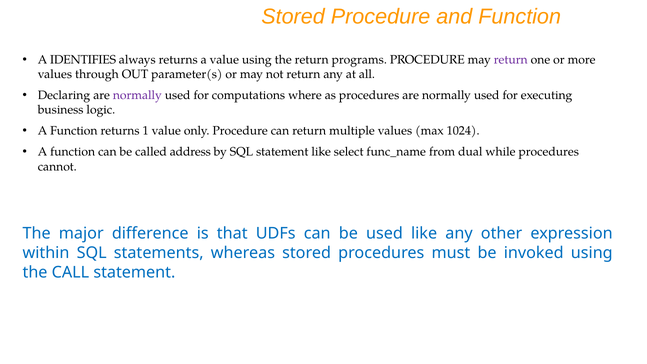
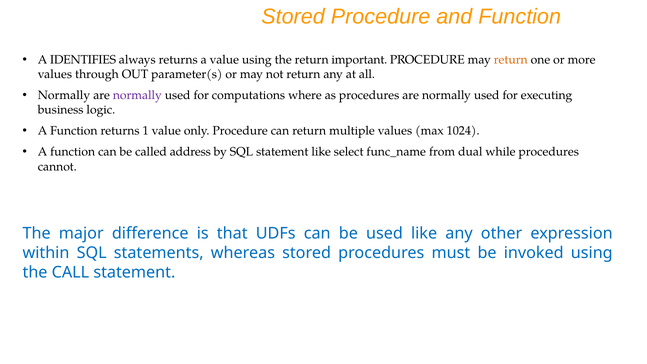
programs: programs -> important
return at (511, 60) colour: purple -> orange
Declaring at (64, 95): Declaring -> Normally
